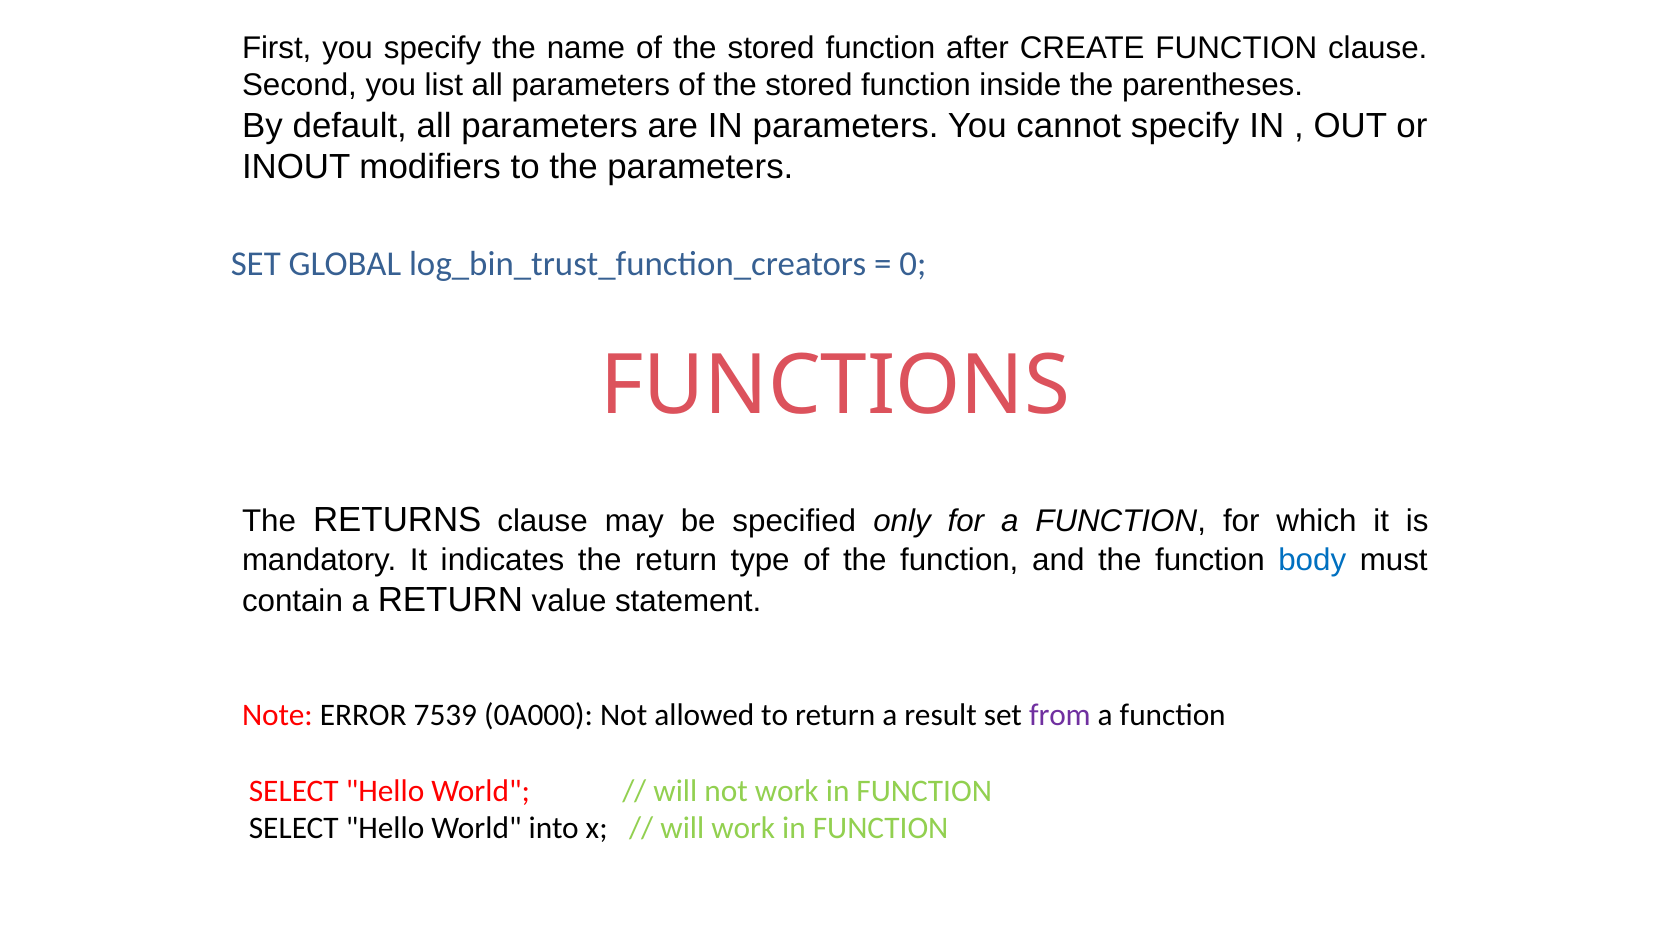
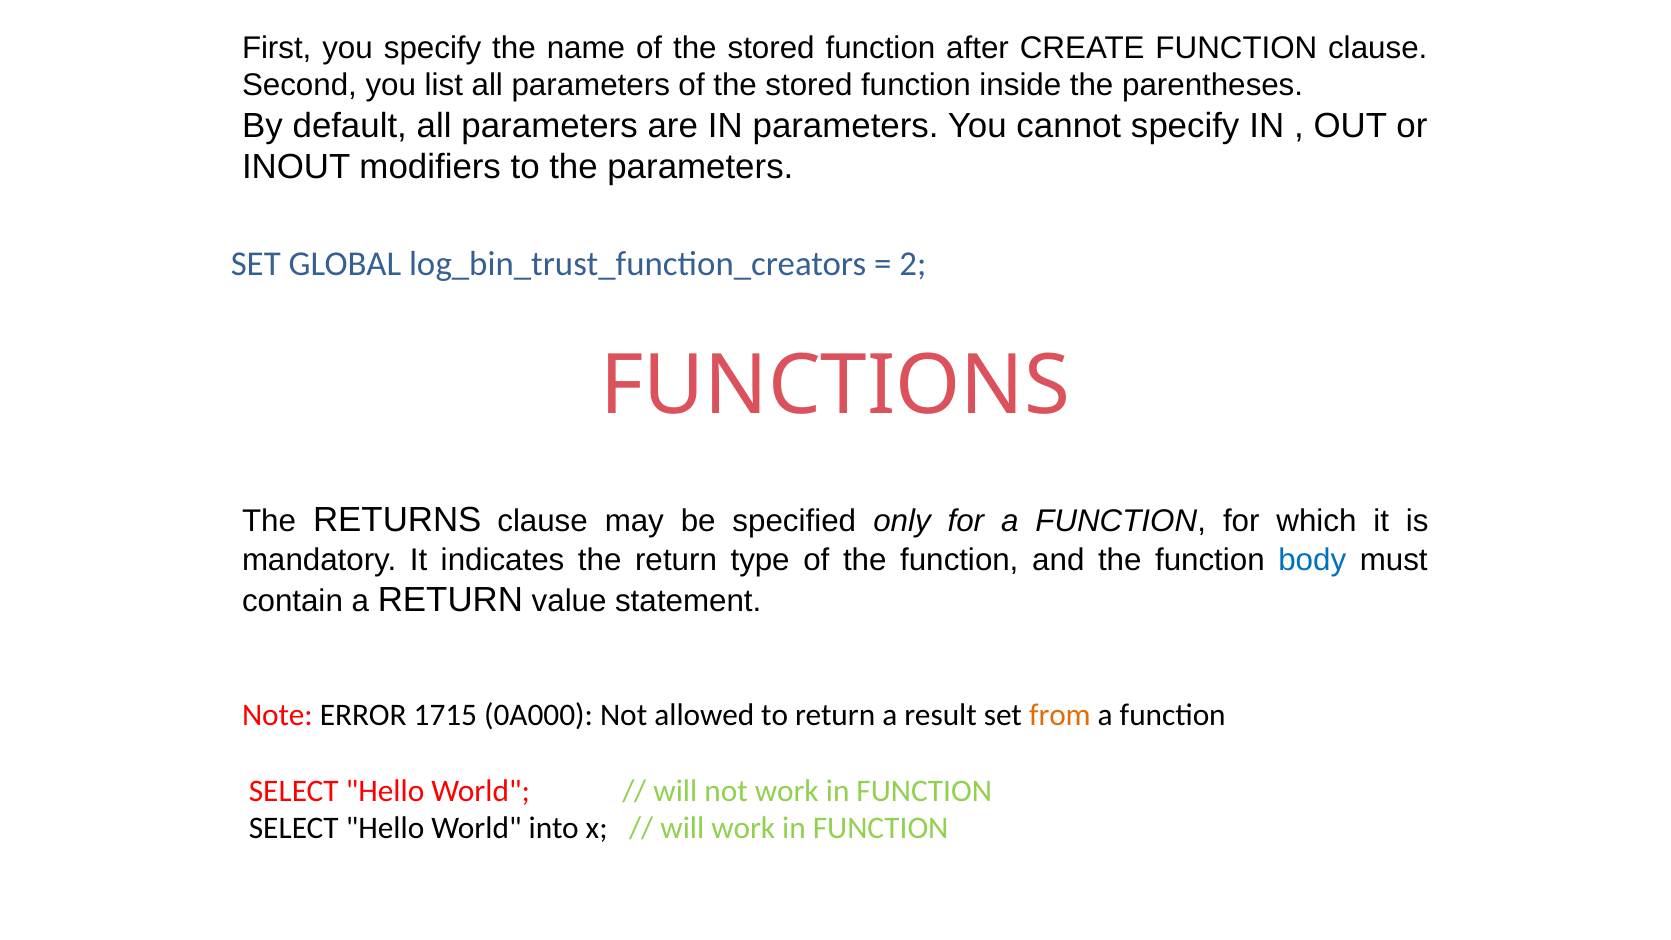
0: 0 -> 2
7539: 7539 -> 1715
from colour: purple -> orange
